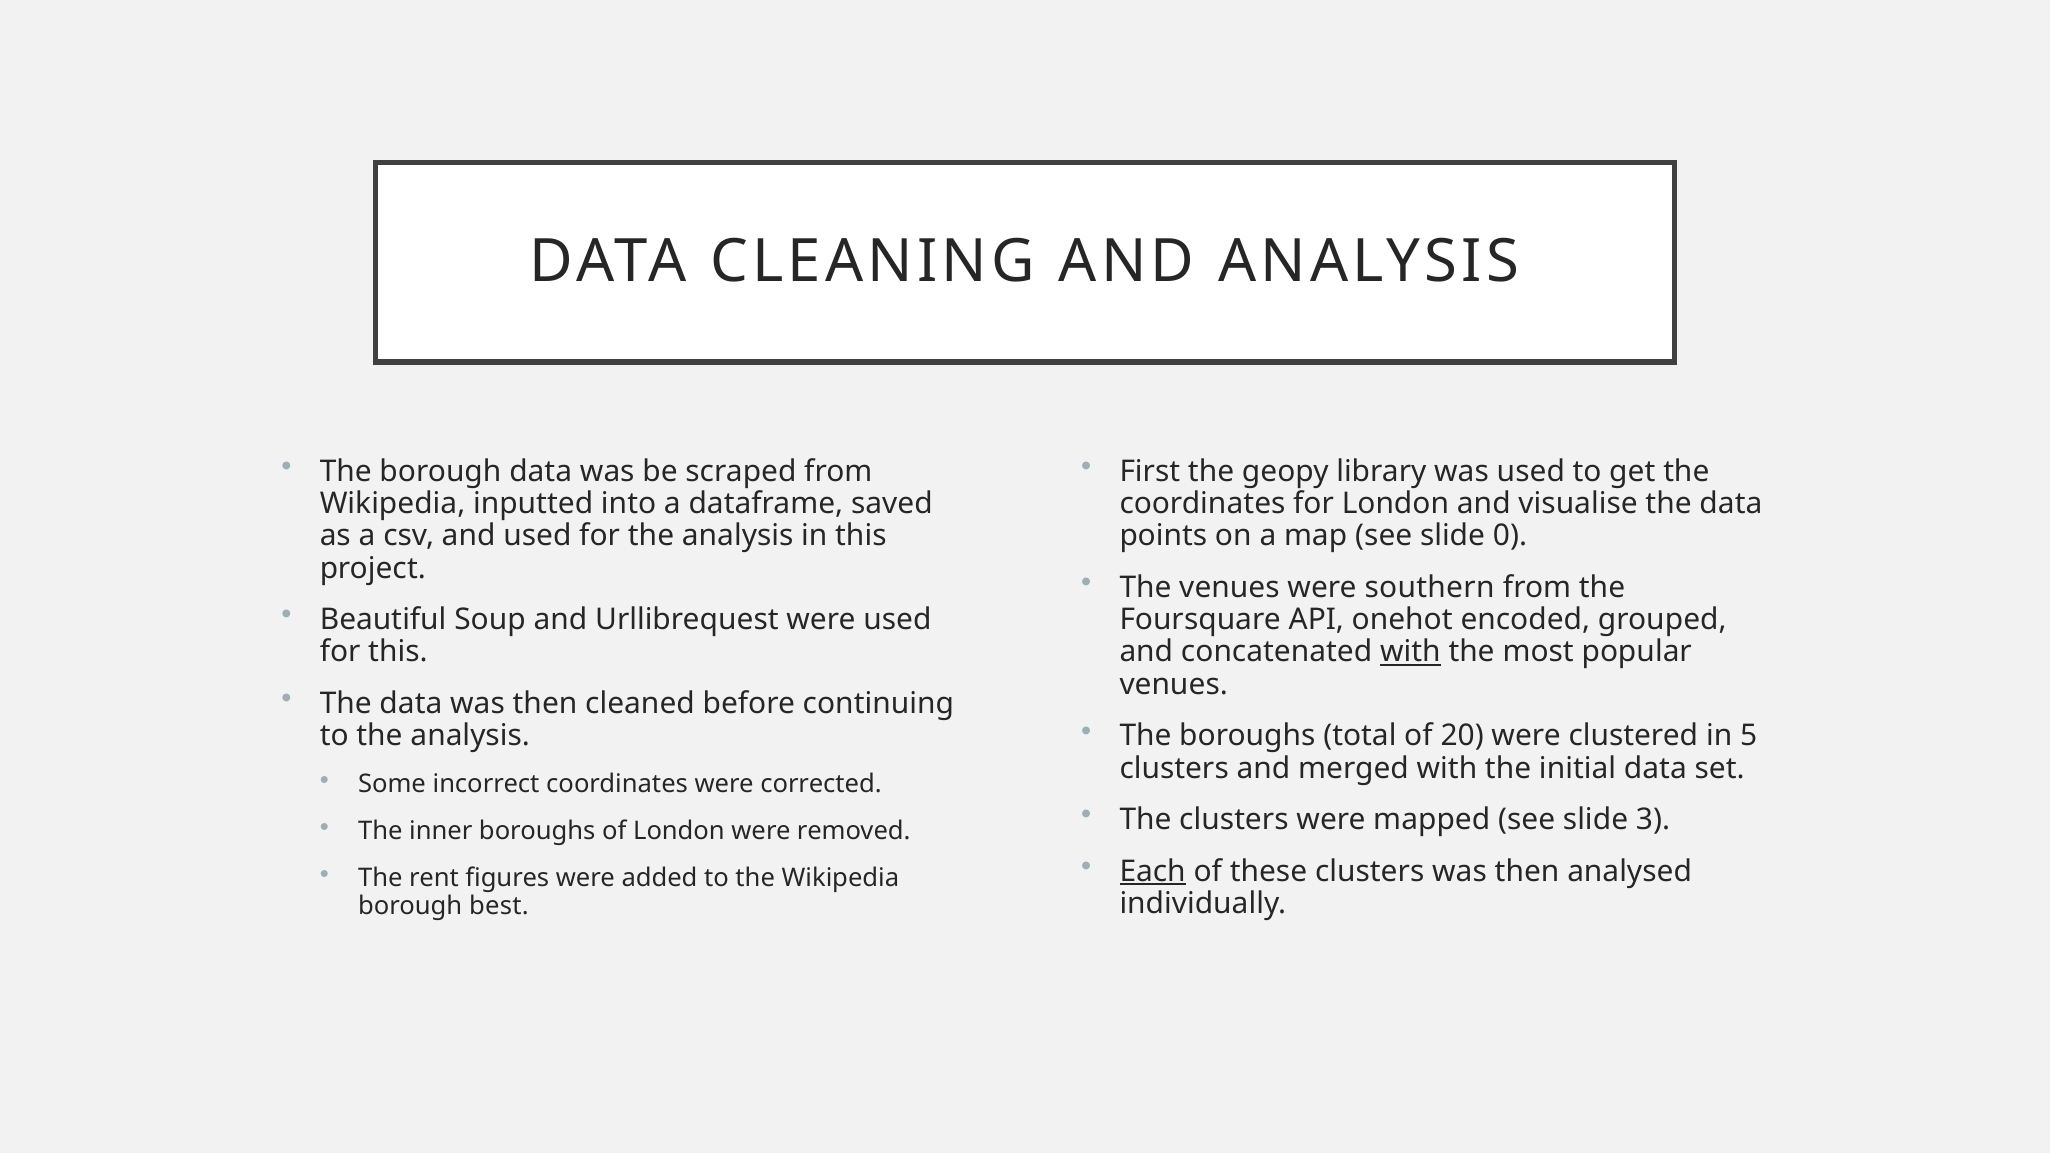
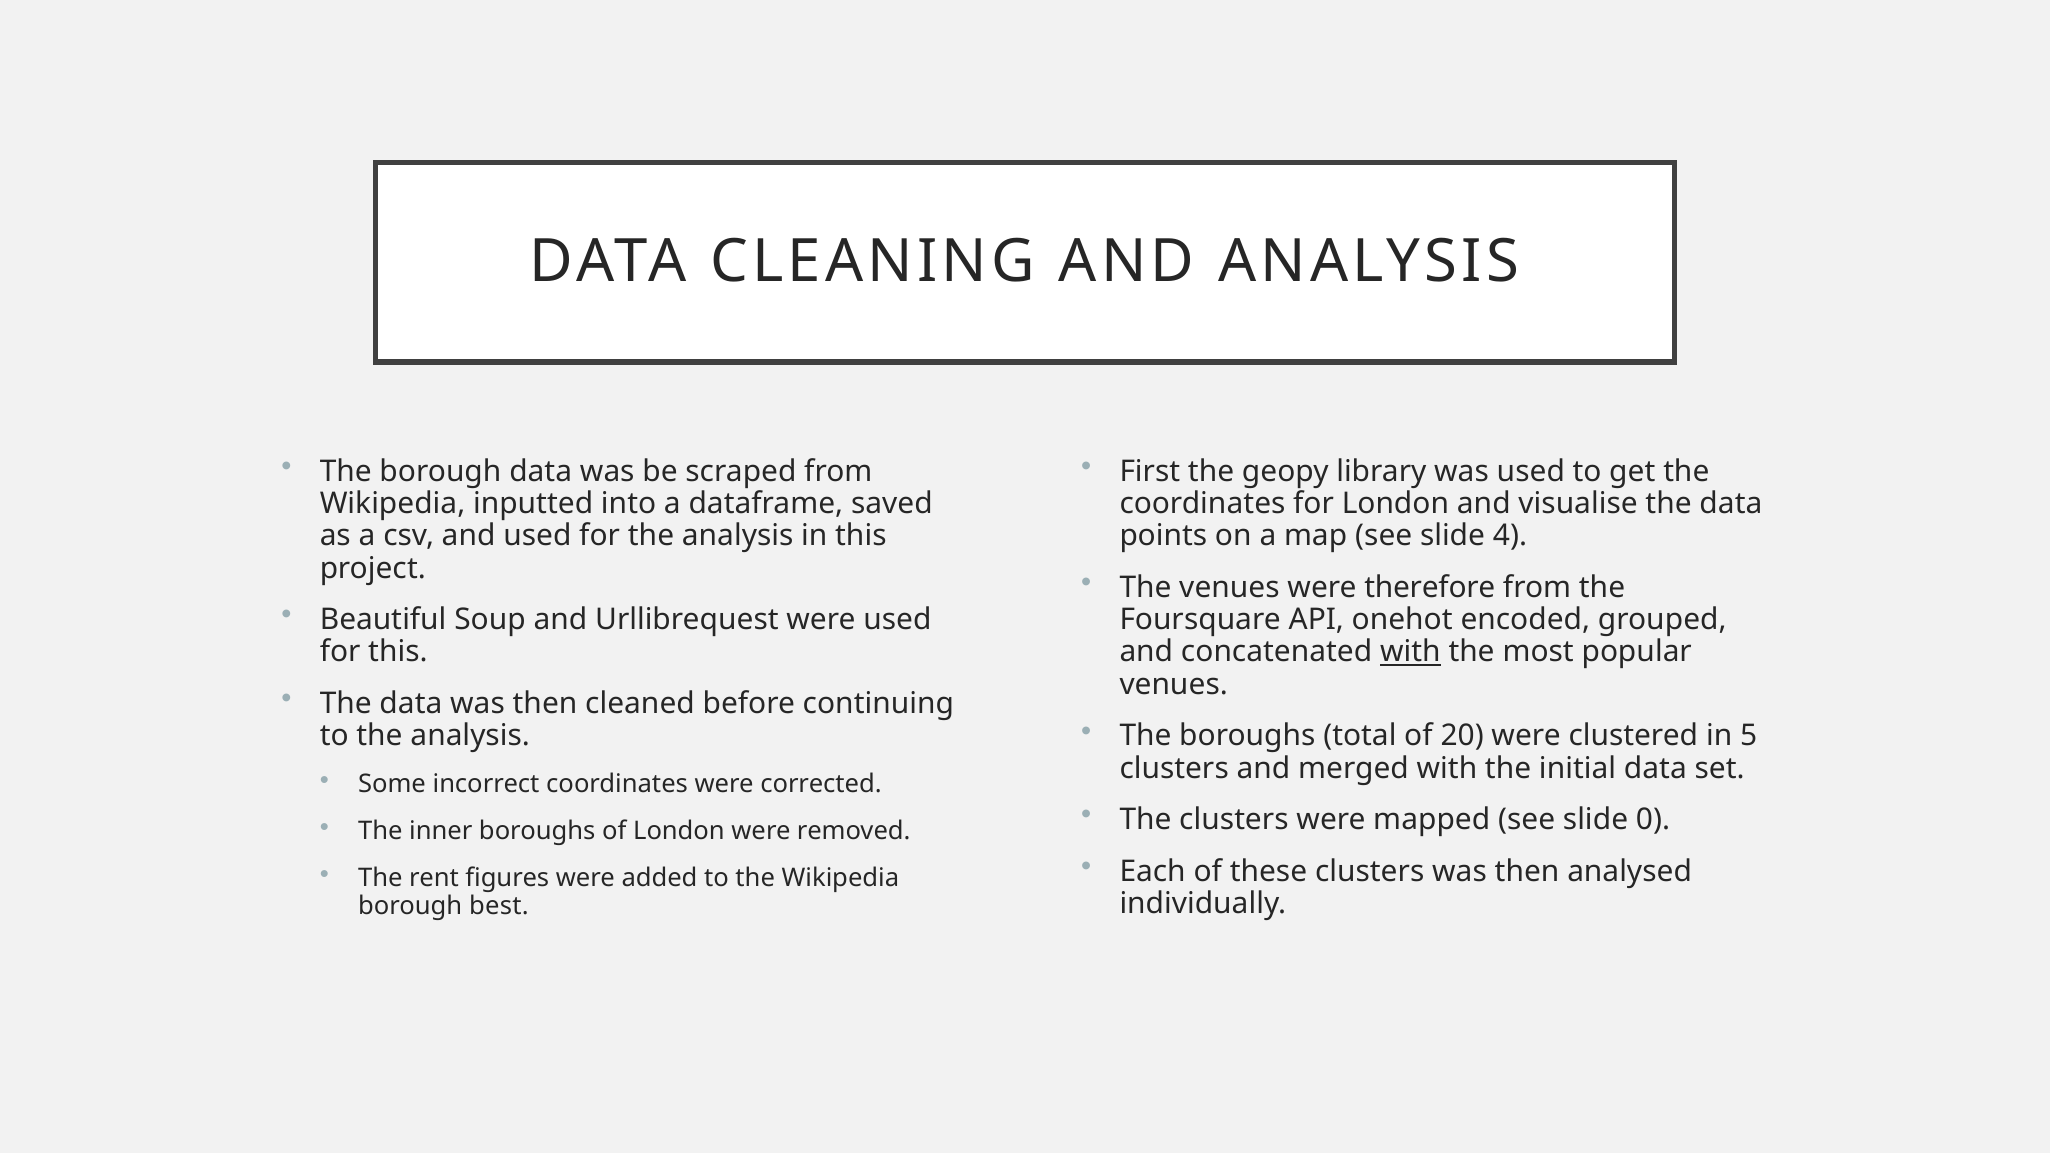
0: 0 -> 4
southern: southern -> therefore
3: 3 -> 0
Each underline: present -> none
